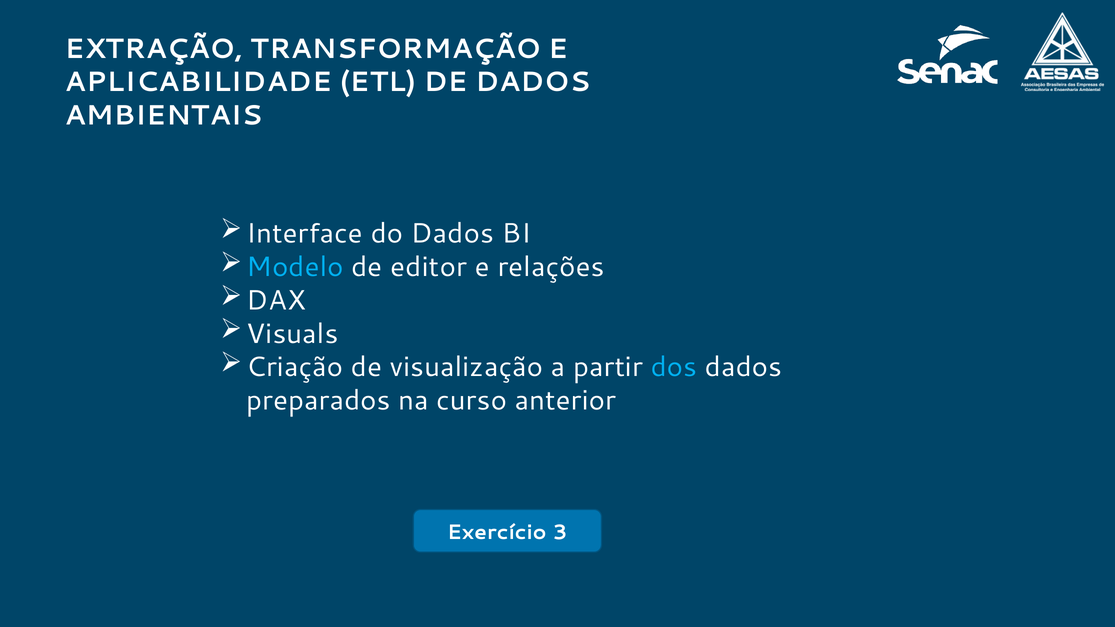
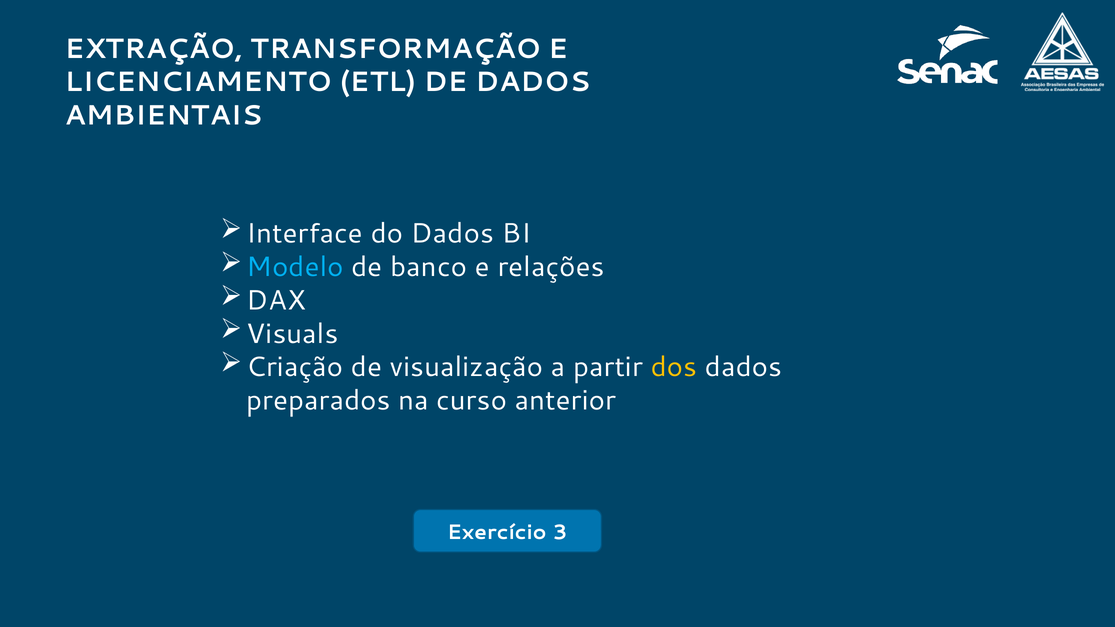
APLICABILIDADE: APLICABILIDADE -> LICENCIAMENTO
editor: editor -> banco
dos colour: light blue -> yellow
